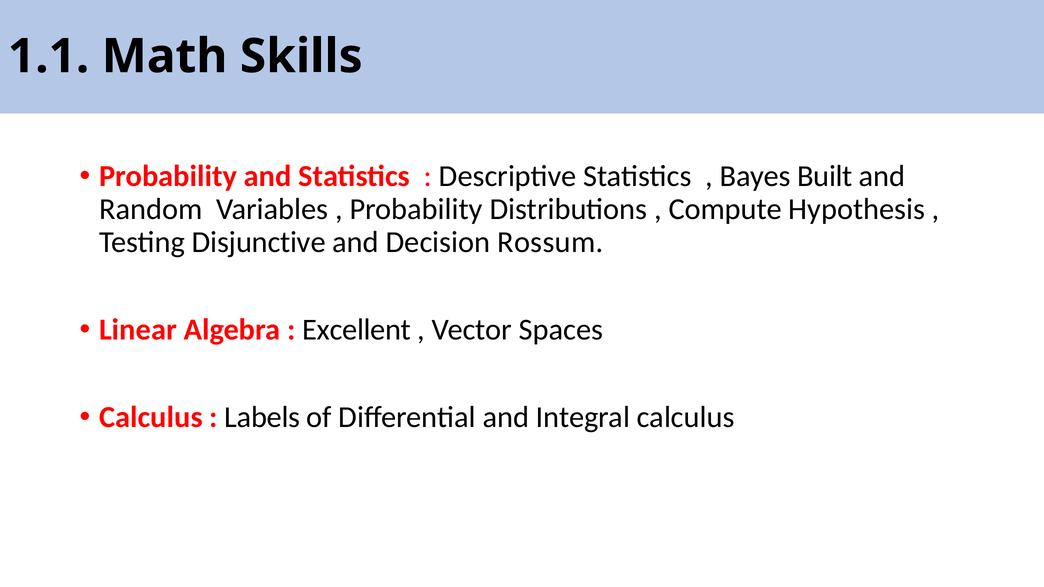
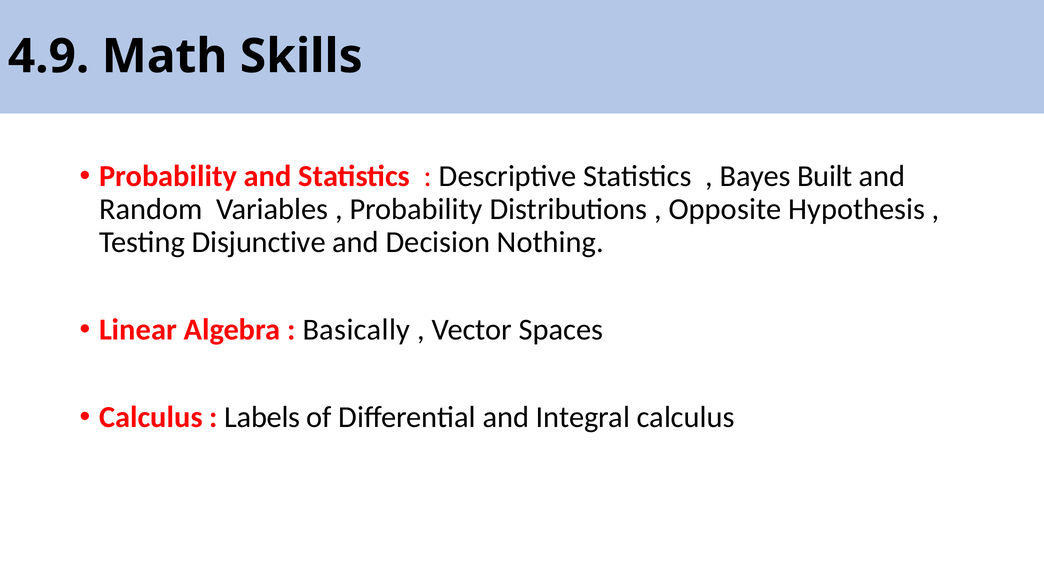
1.1: 1.1 -> 4.9
Compute: Compute -> Opposite
Rossum: Rossum -> Nothing
Excellent: Excellent -> Basically
